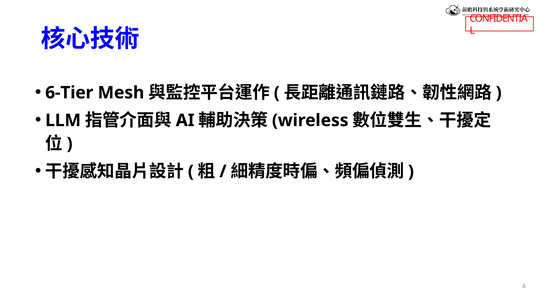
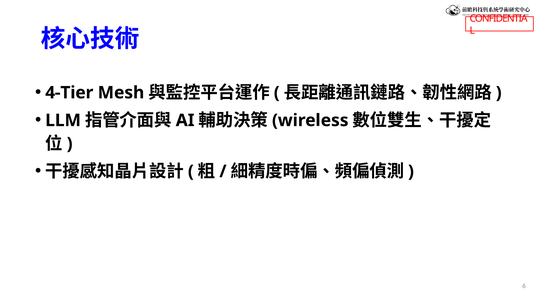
6-Tier: 6-Tier -> 4-Tier
